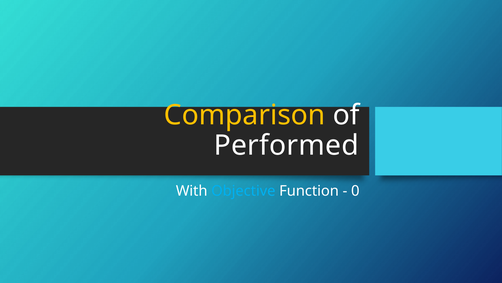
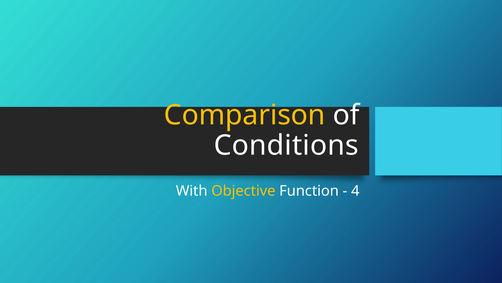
Performed: Performed -> Conditions
Objective colour: light blue -> yellow
0: 0 -> 4
